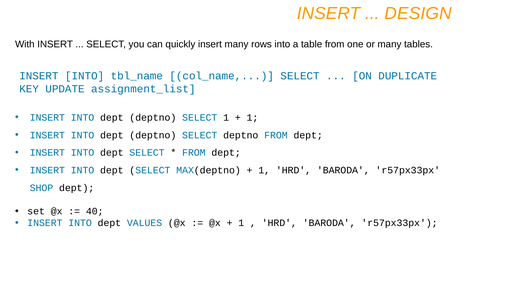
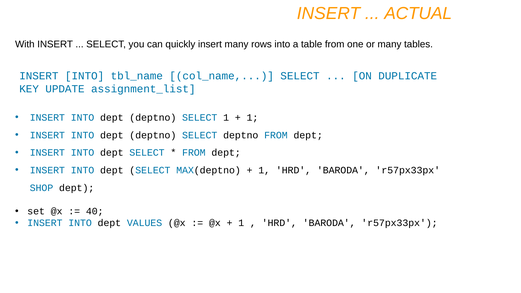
DESIGN: DESIGN -> ACTUAL
